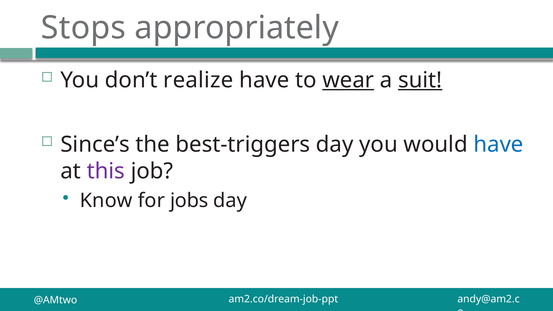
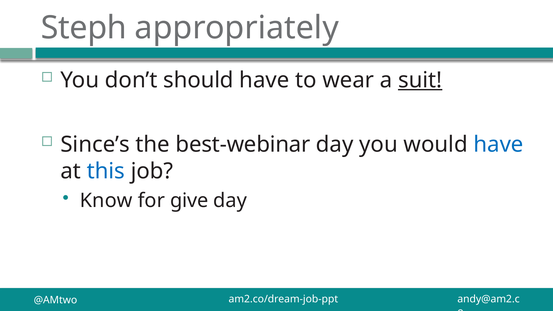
Stops: Stops -> Steph
realize: realize -> should
wear underline: present -> none
best-triggers: best-triggers -> best-webinar
this colour: purple -> blue
jobs: jobs -> give
